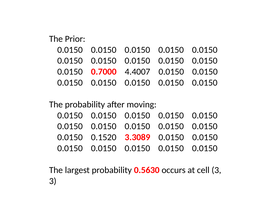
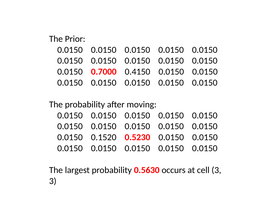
4.4007: 4.4007 -> 0.4150
3.3089: 3.3089 -> 0.5230
